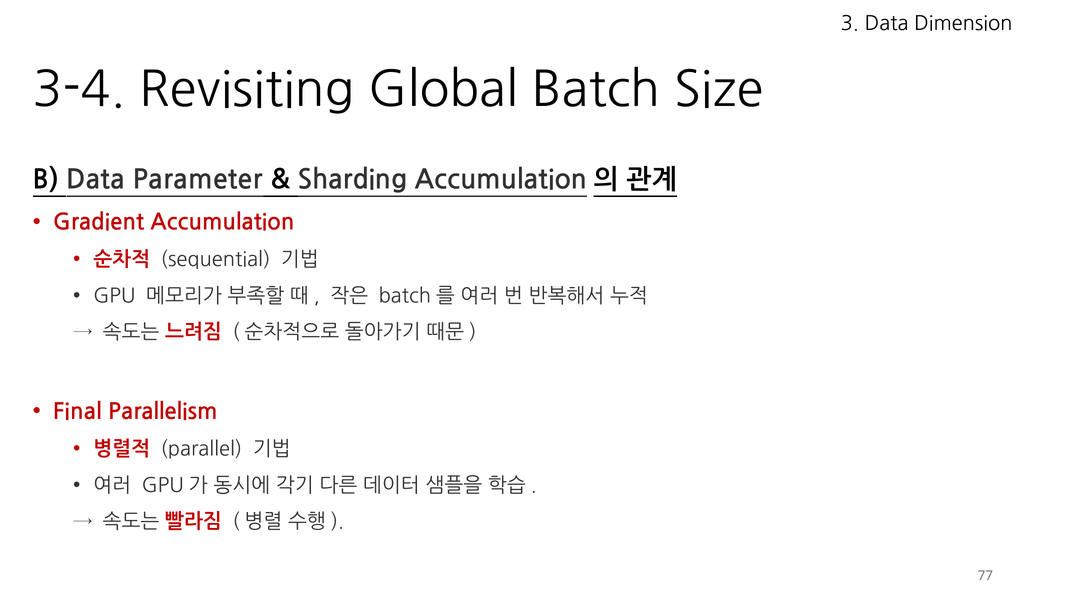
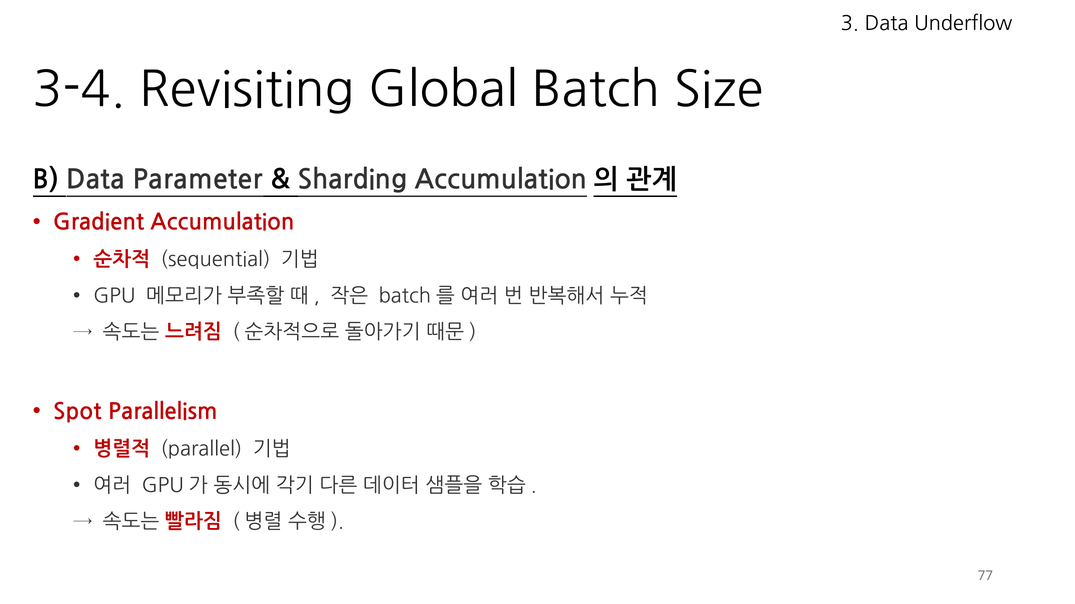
Dimension: Dimension -> Underflow
Final: Final -> Spot
